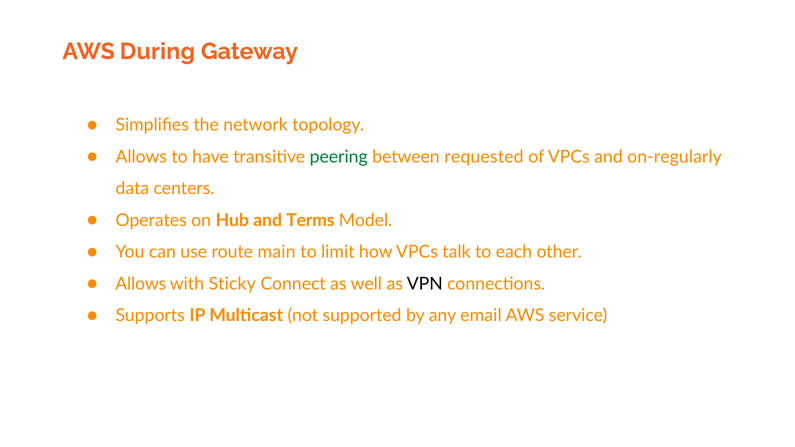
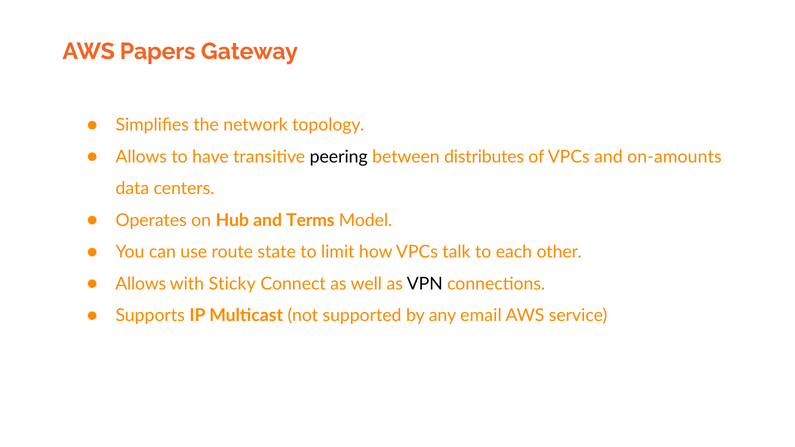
During: During -> Papers
peering colour: green -> black
requested: requested -> distributes
on-regularly: on-regularly -> on-amounts
main: main -> state
